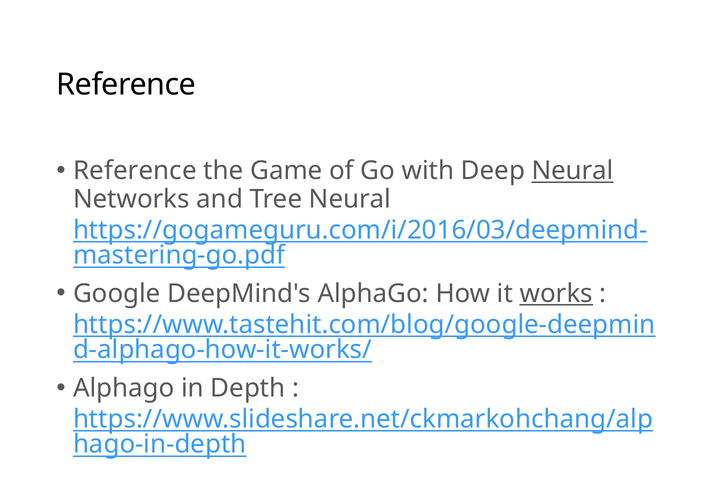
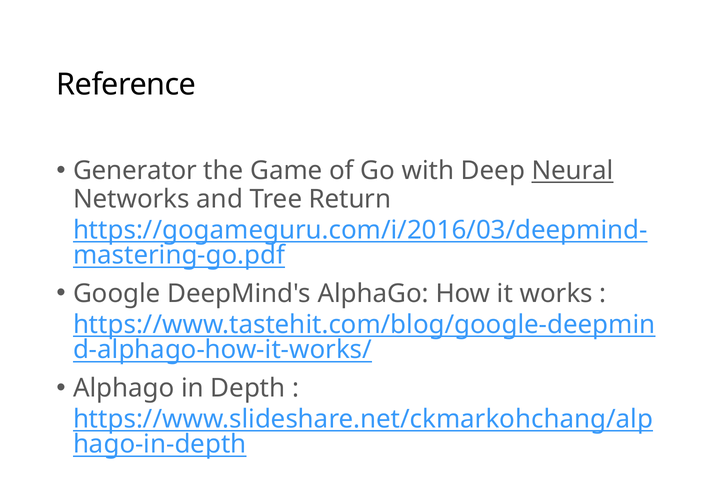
Reference at (135, 171): Reference -> Generator
Tree Neural: Neural -> Return
works underline: present -> none
